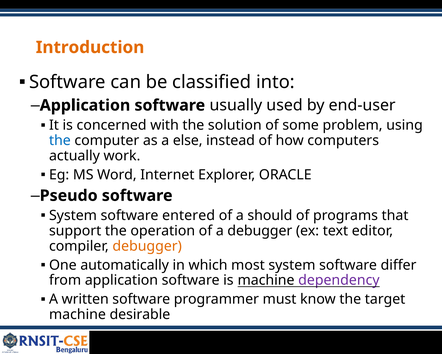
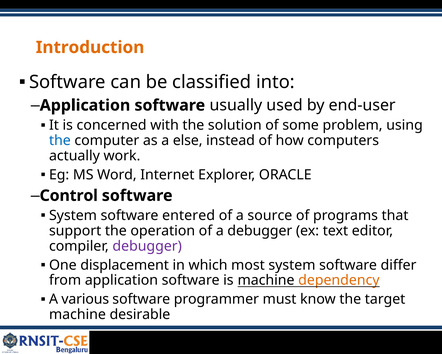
Pseudo: Pseudo -> Control
should: should -> source
debugger at (147, 246) colour: orange -> purple
automatically: automatically -> displacement
dependency colour: purple -> orange
written: written -> various
